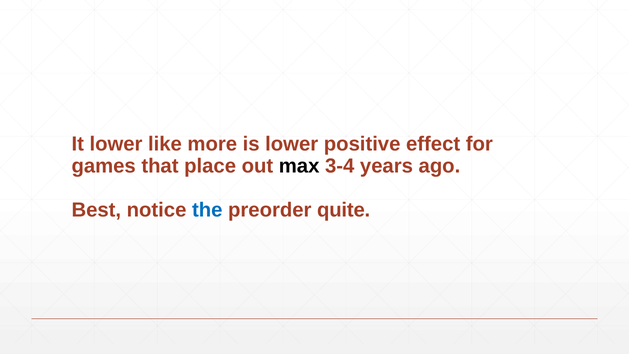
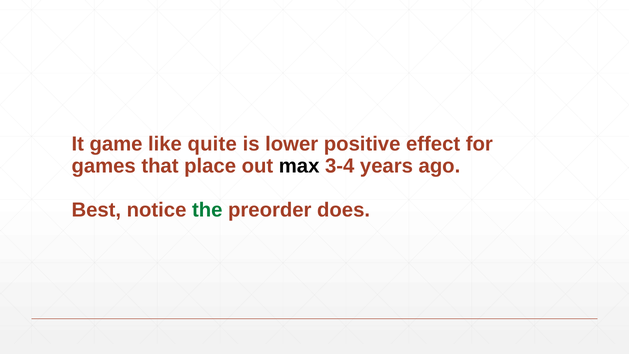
It lower: lower -> game
more: more -> quite
the colour: blue -> green
quite: quite -> does
